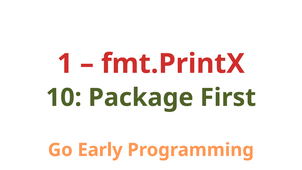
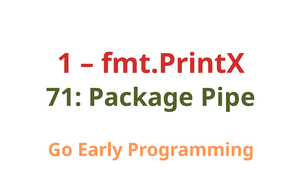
10: 10 -> 71
First: First -> Pipe
